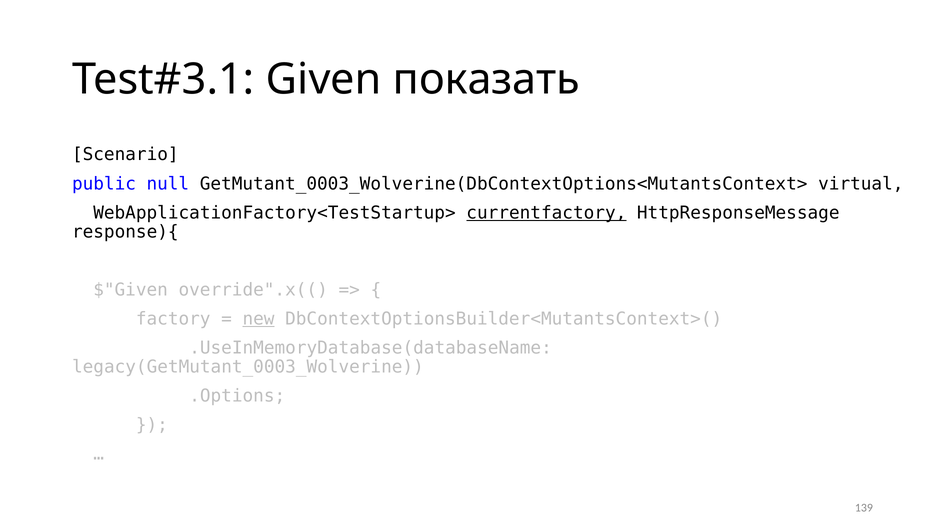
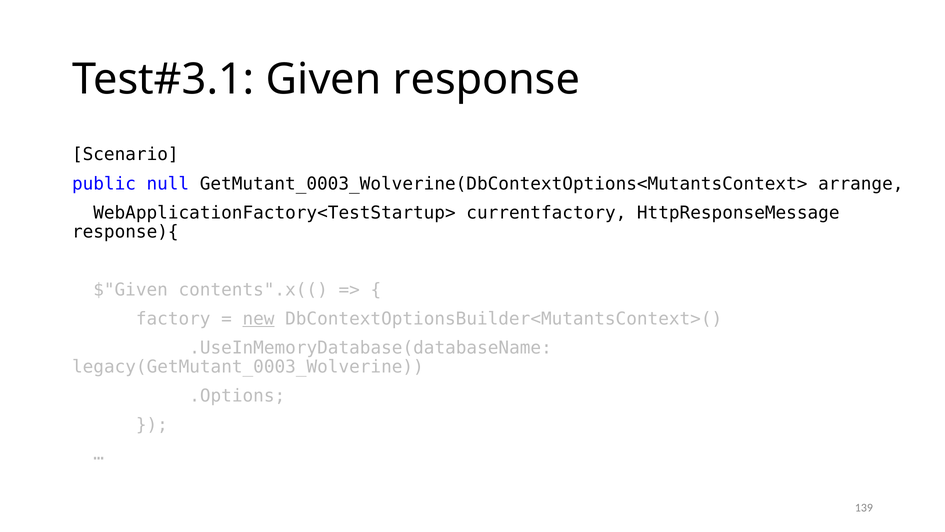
показать: показать -> response
virtual: virtual -> arrange
currentfactory underline: present -> none
override".x((: override".x(( -> contents".x((
